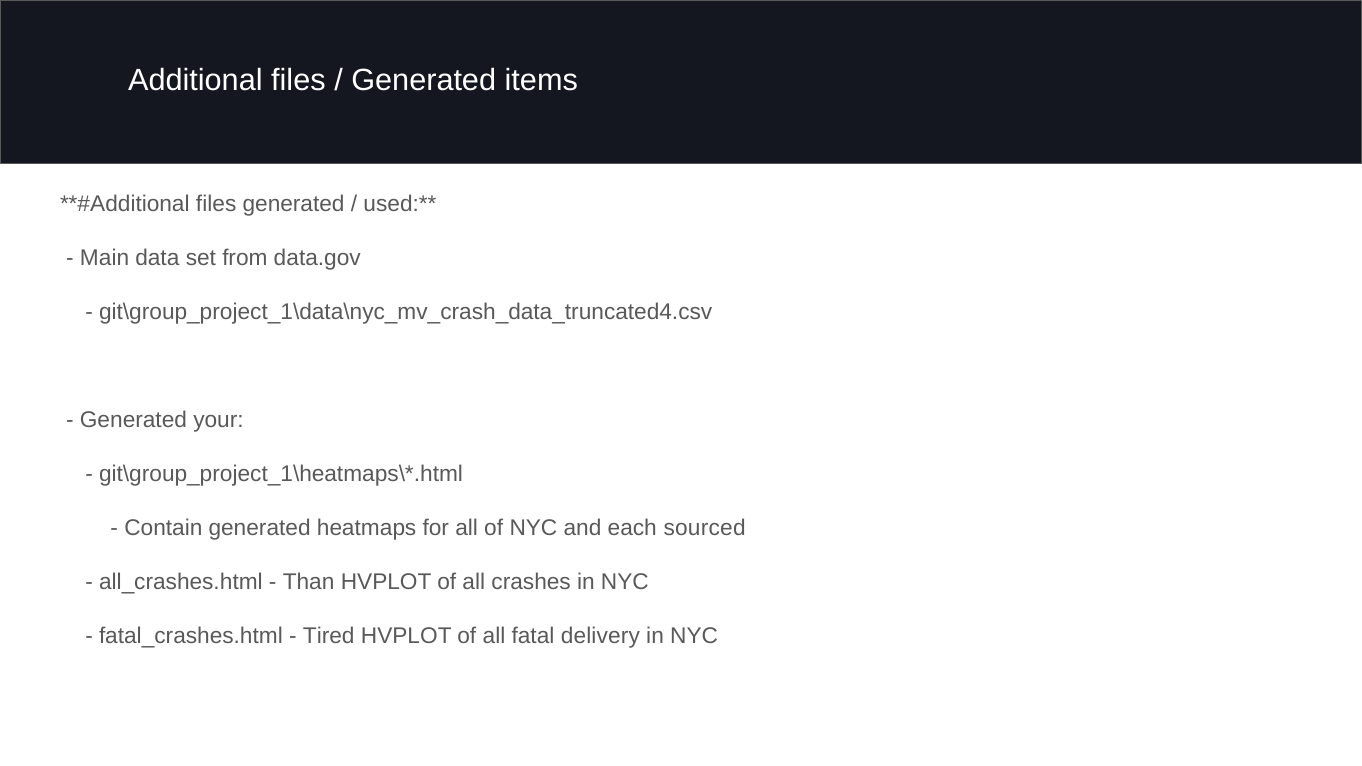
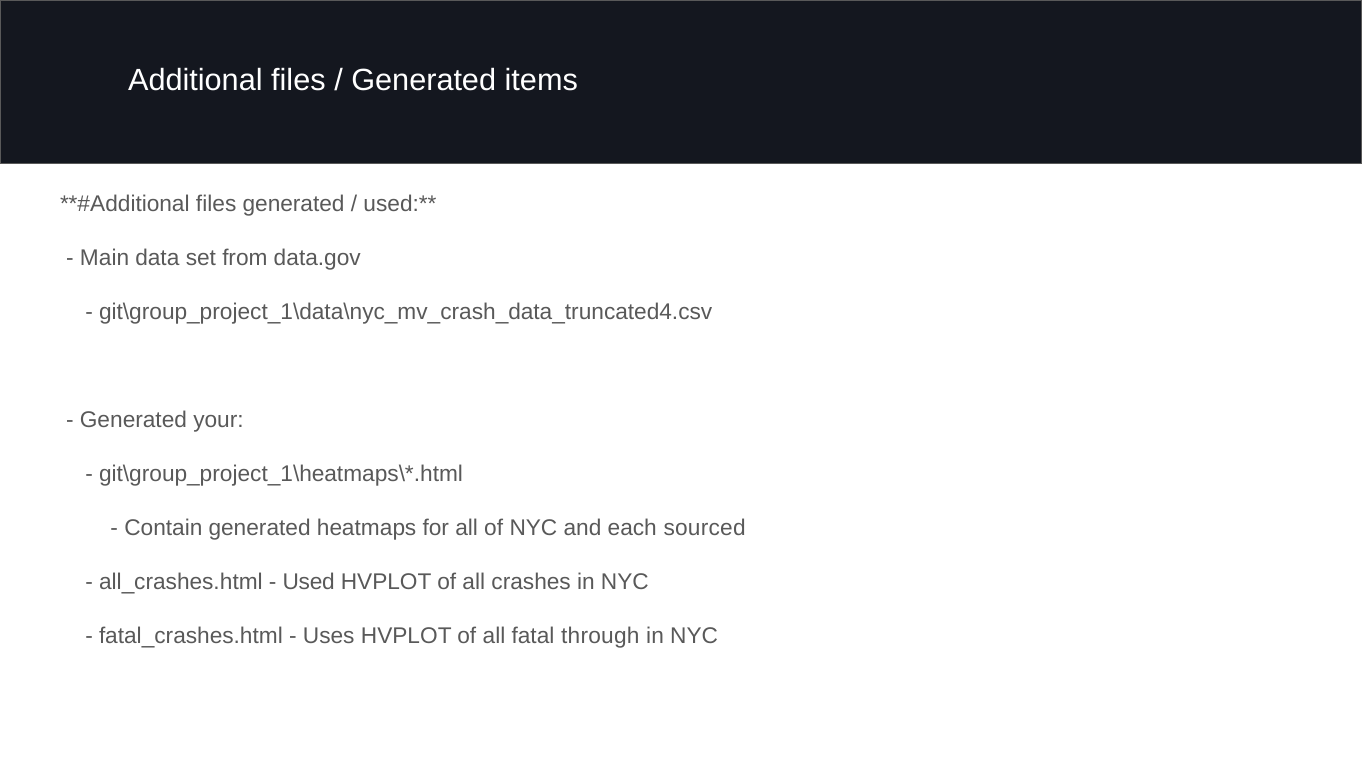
Than: Than -> Used
Tired: Tired -> Uses
delivery: delivery -> through
